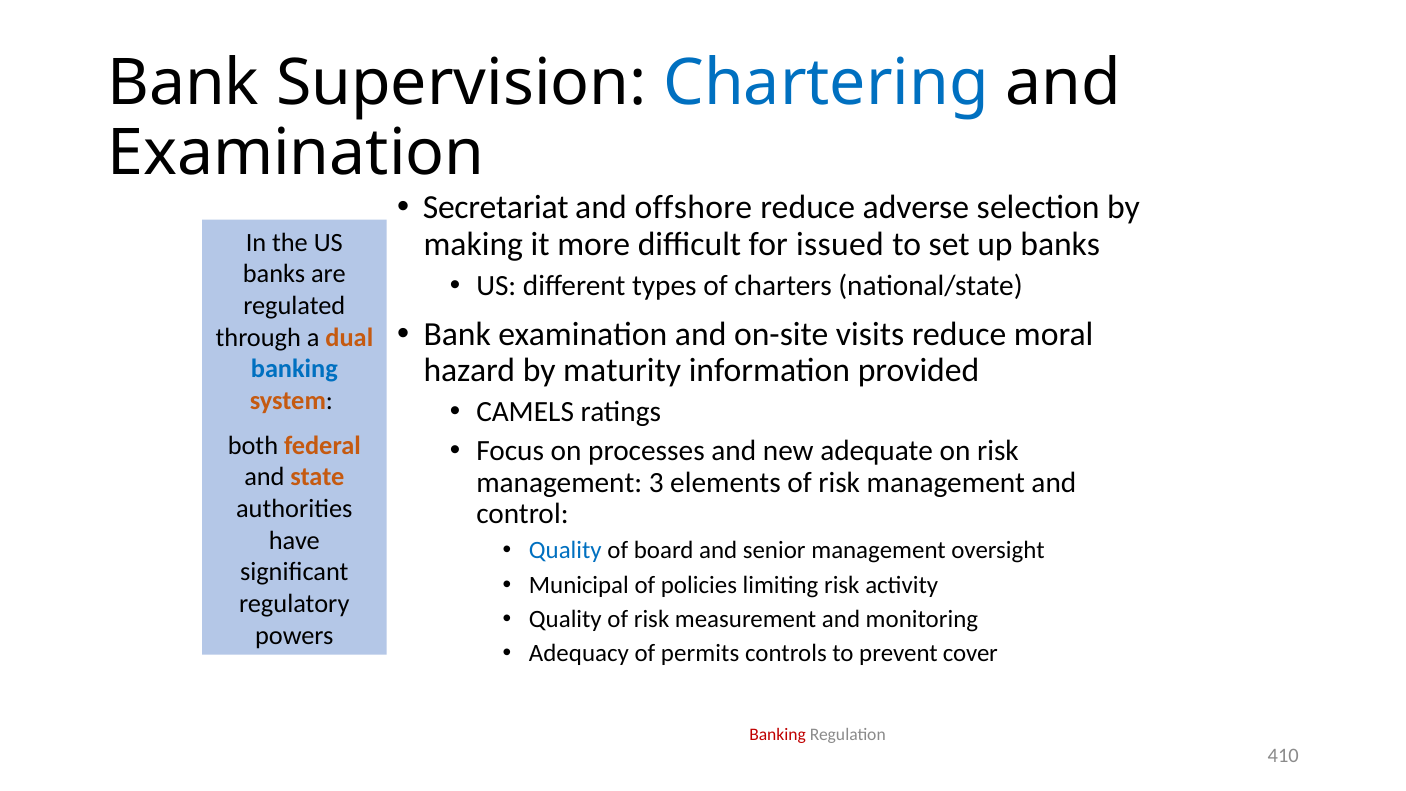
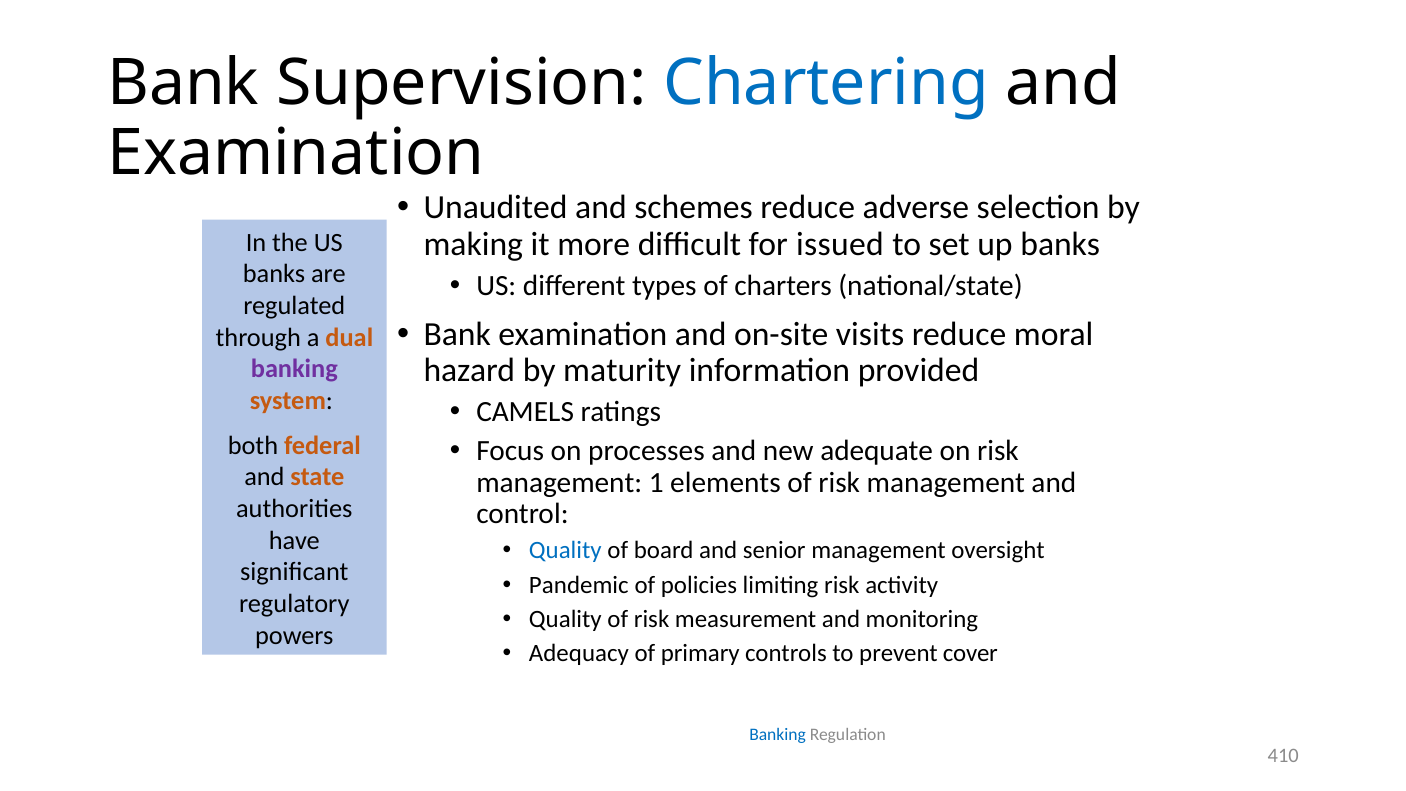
Secretariat: Secretariat -> Unaudited
offshore: offshore -> schemes
banking at (294, 369) colour: blue -> purple
3: 3 -> 1
Municipal: Municipal -> Pandemic
permits: permits -> primary
Banking at (778, 734) colour: red -> blue
